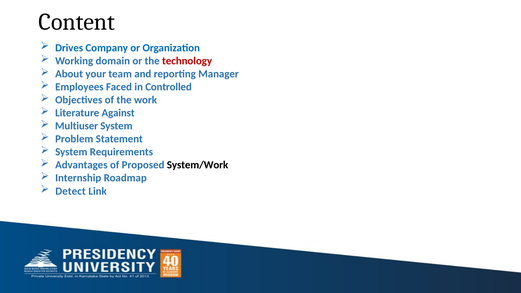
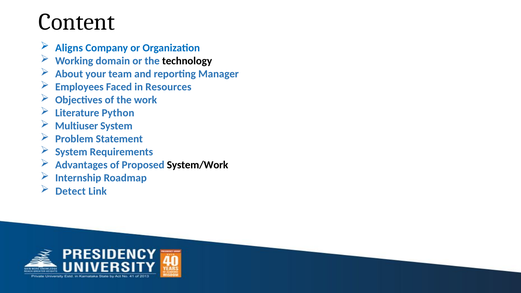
Drives: Drives -> Aligns
technology colour: red -> black
Controlled: Controlled -> Resources
Against: Against -> Python
